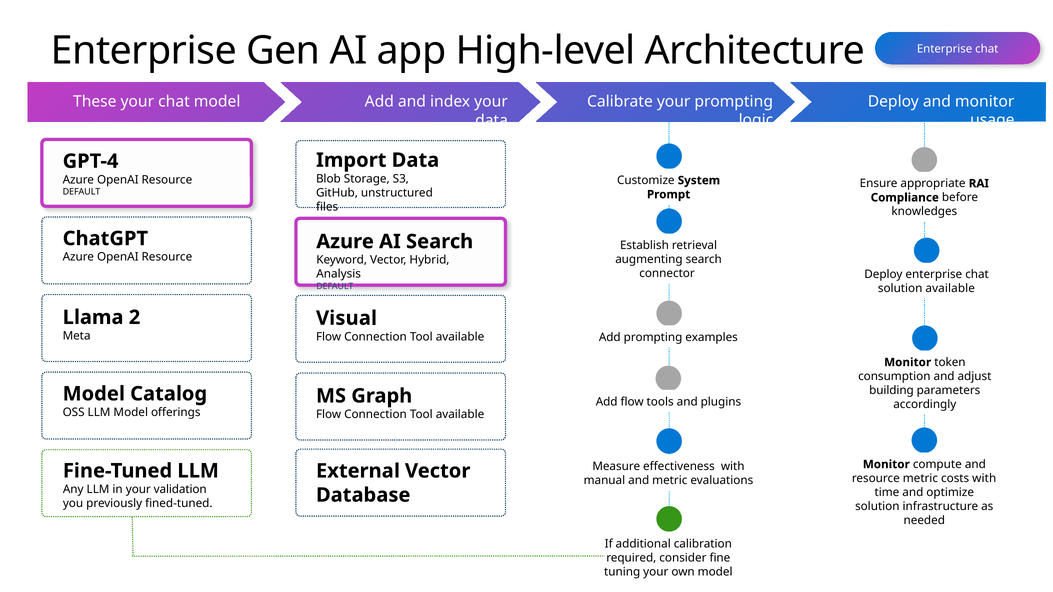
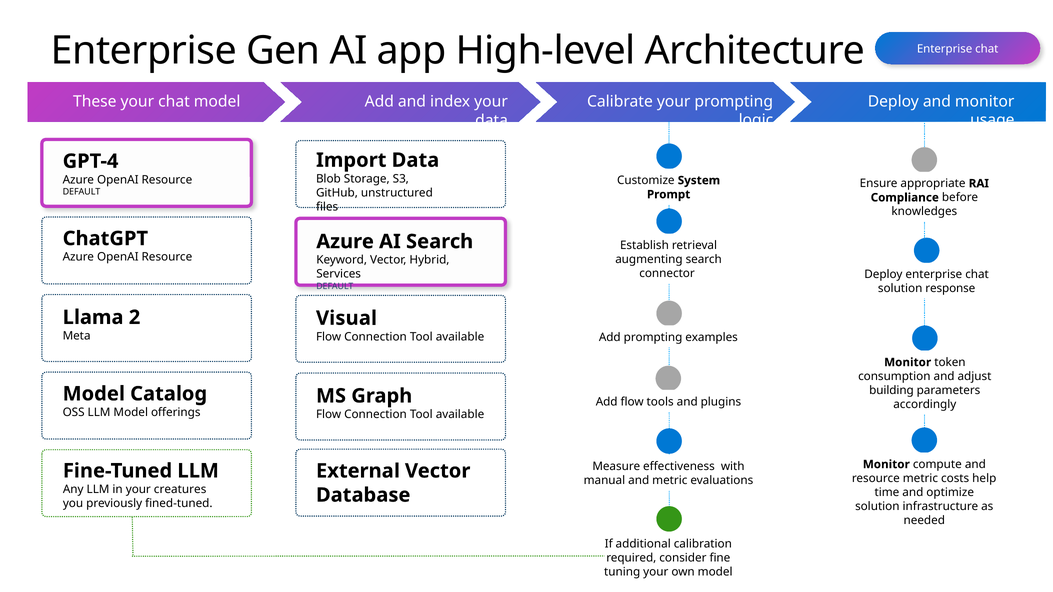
Analysis: Analysis -> Services
solution available: available -> response
costs with: with -> help
validation: validation -> creatures
